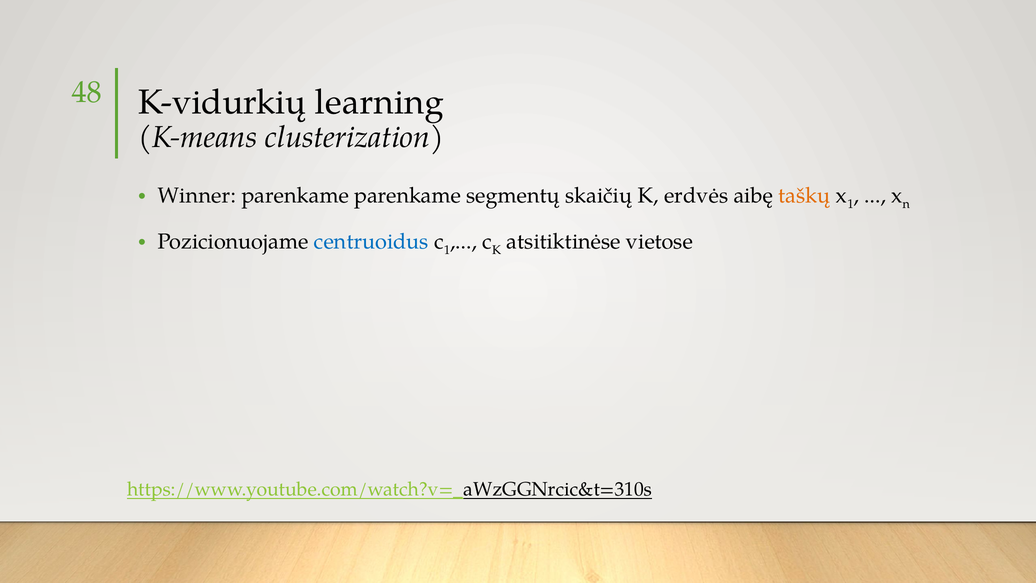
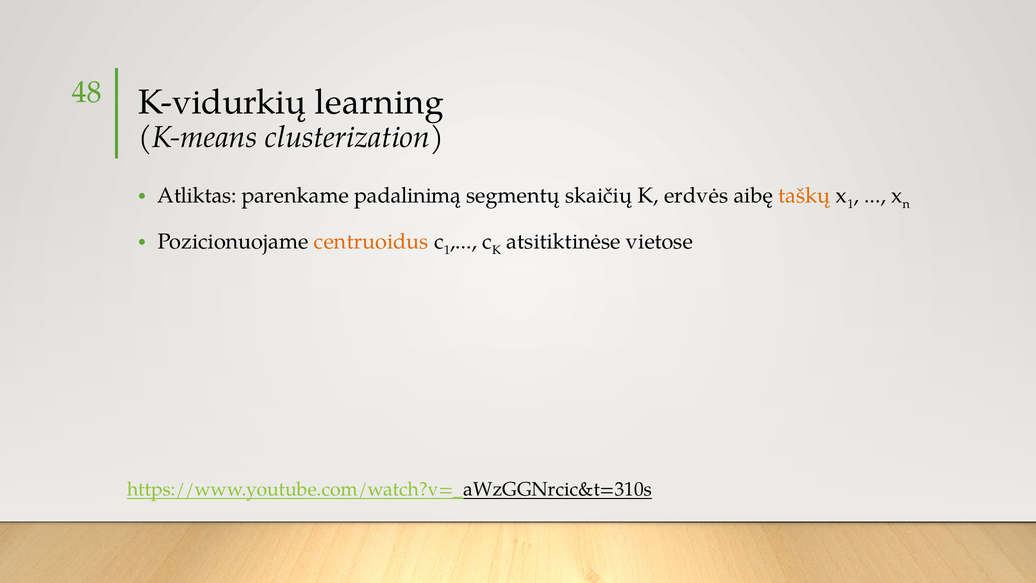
Winner: Winner -> Atliktas
parenkame parenkame: parenkame -> padalinimą
centruoidus colour: blue -> orange
